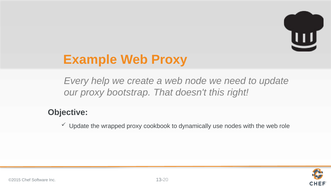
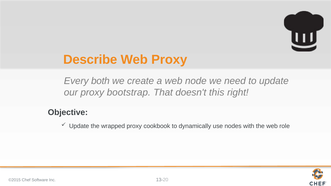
Example: Example -> Describe
help: help -> both
